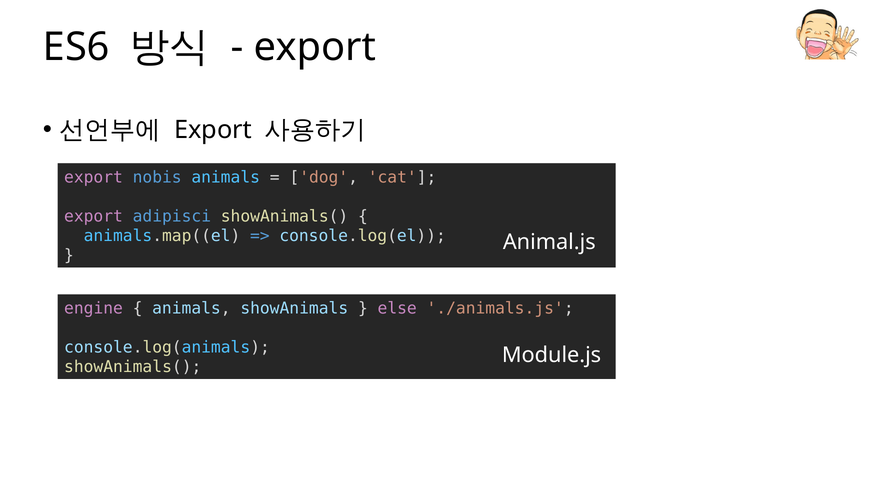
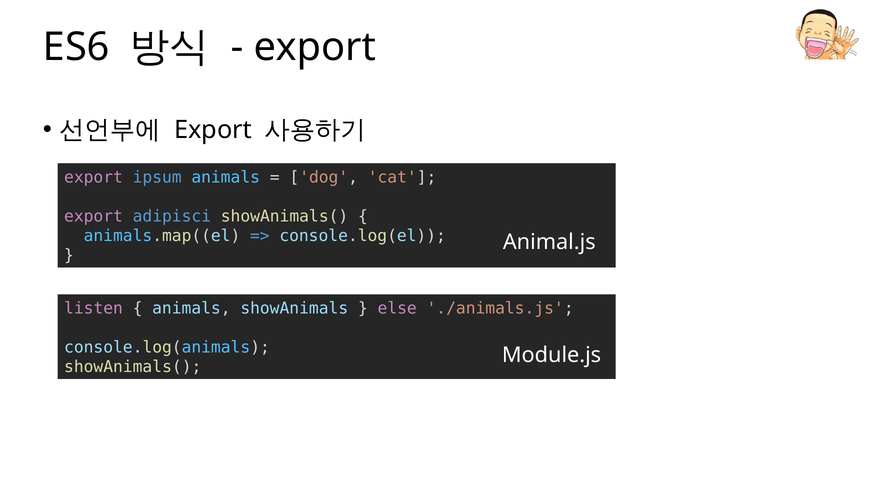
nobis: nobis -> ipsum
engine: engine -> listen
